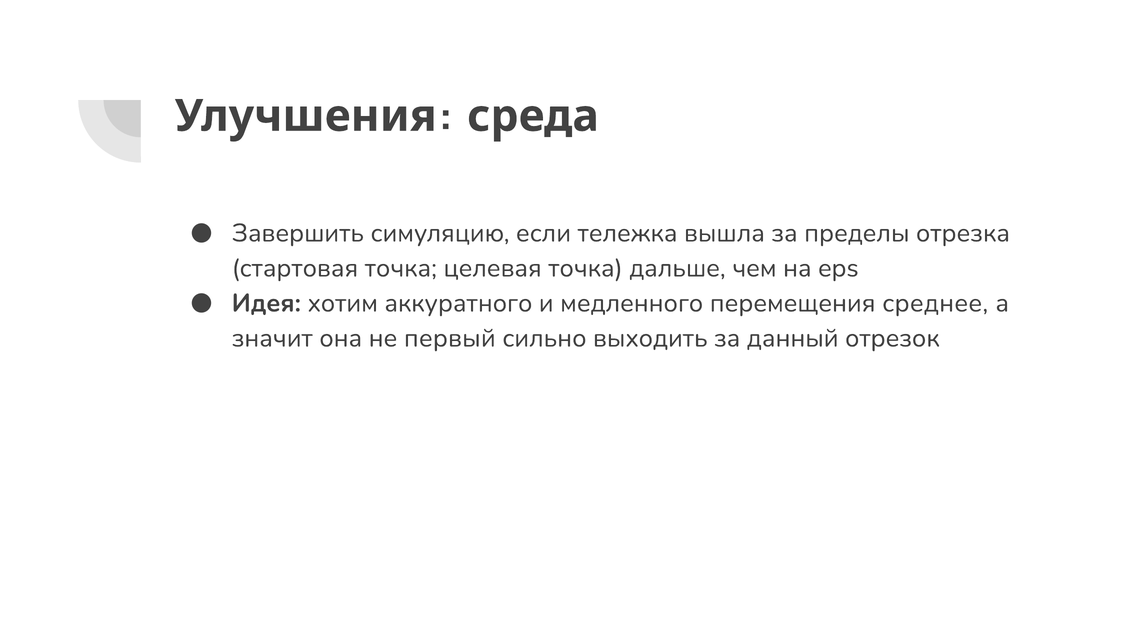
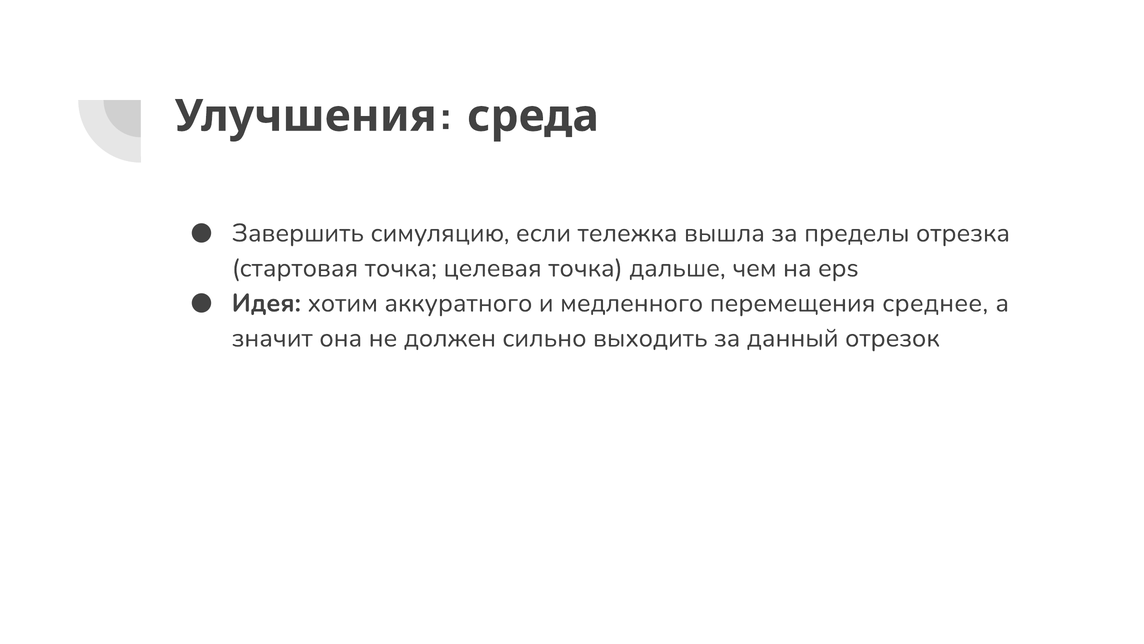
первый: первый -> должен
